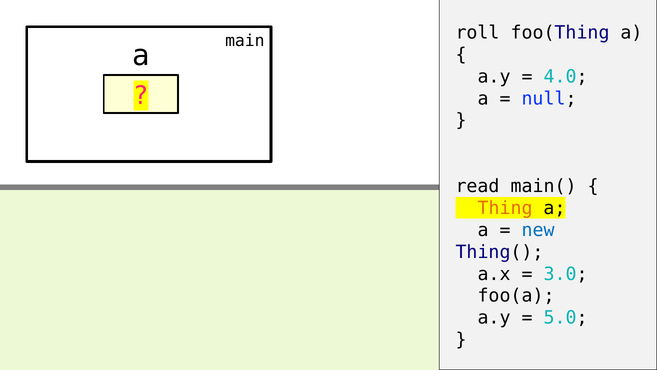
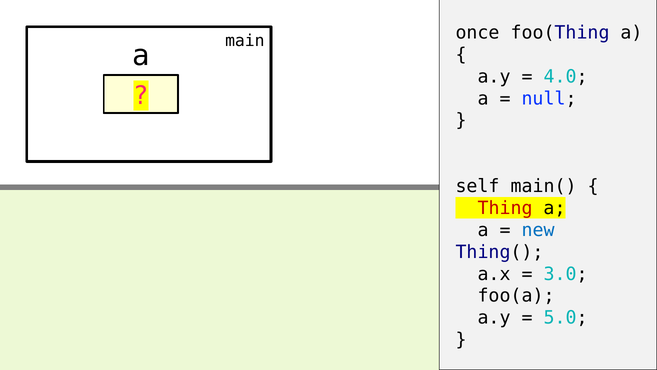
roll: roll -> once
read: read -> self
Thing colour: orange -> red
